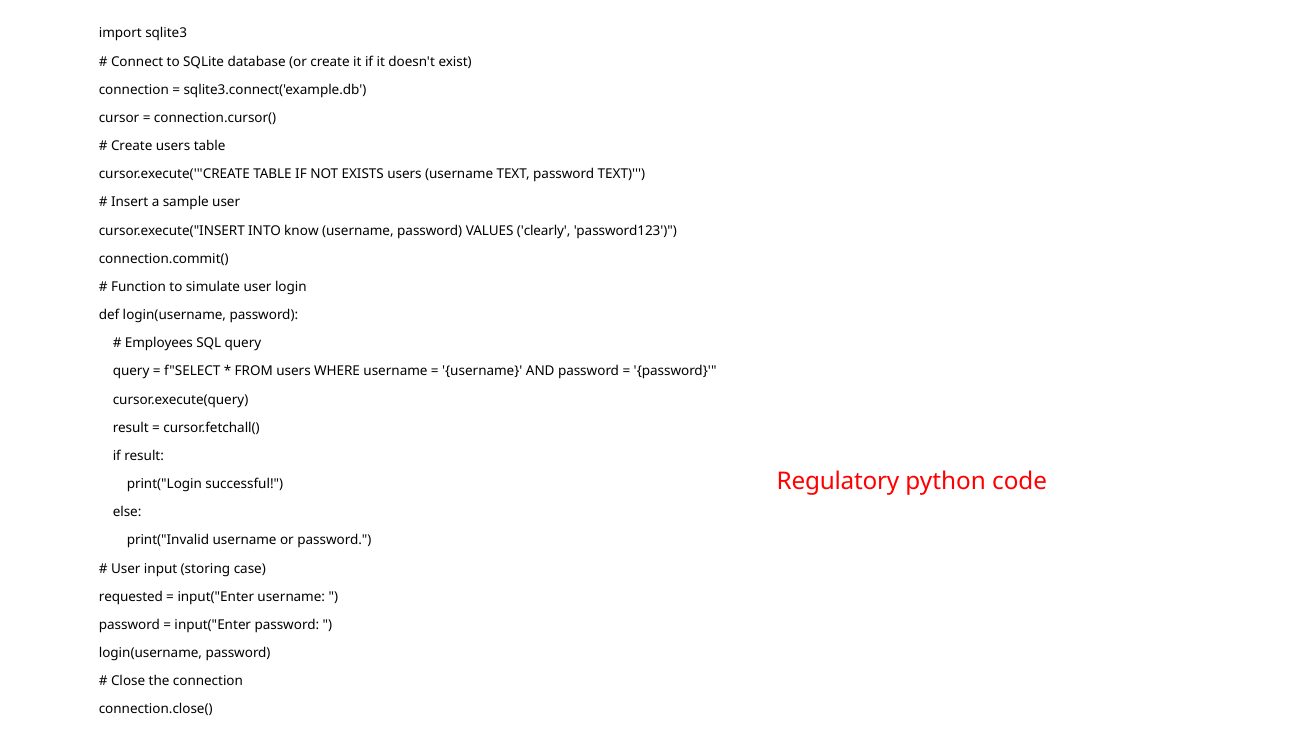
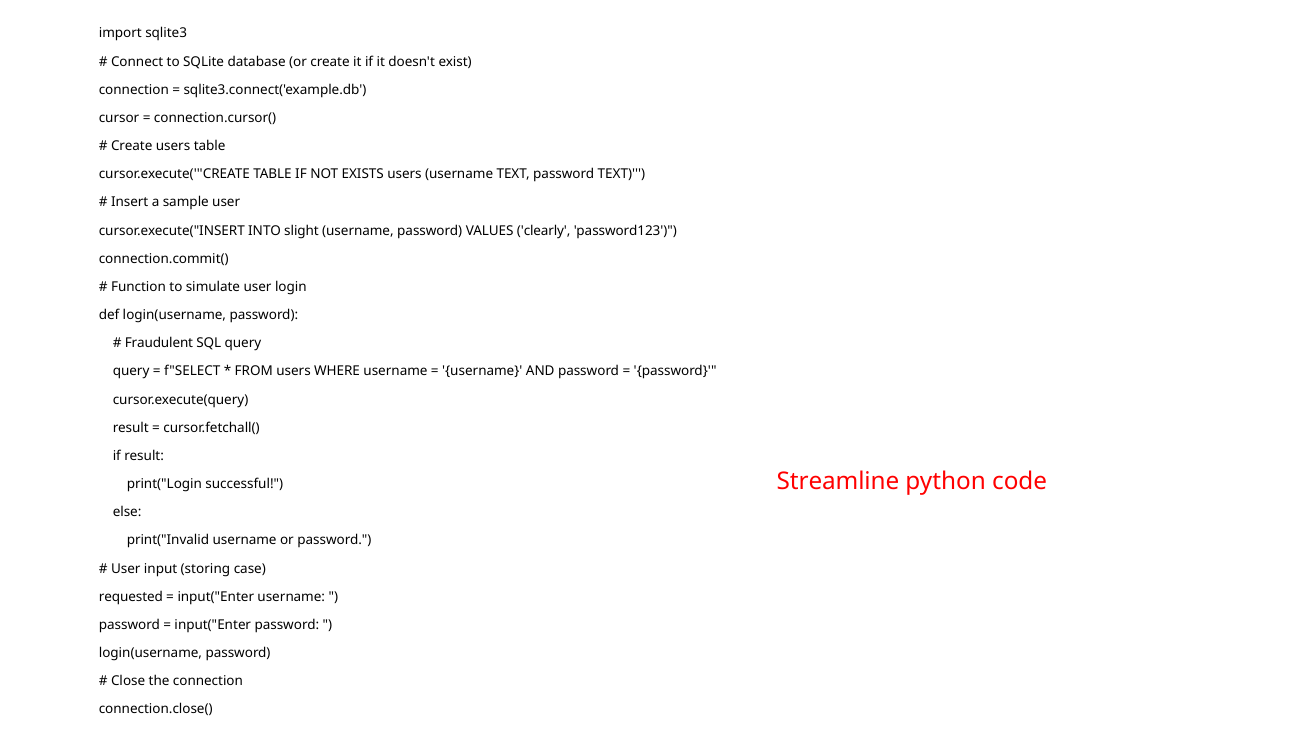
know: know -> slight
Employees: Employees -> Fraudulent
Regulatory: Regulatory -> Streamline
